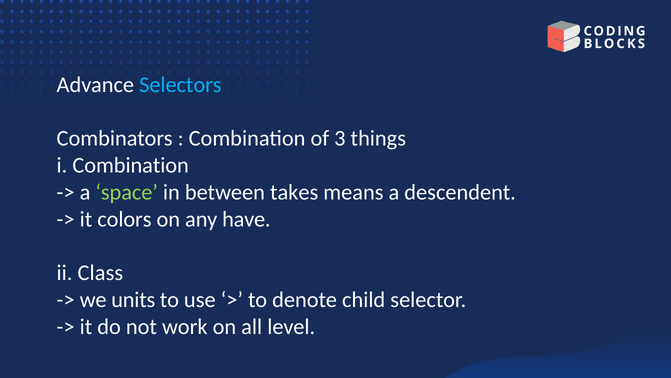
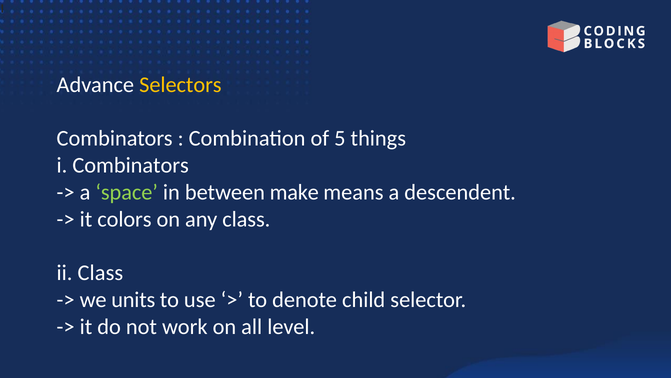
Selectors colour: light blue -> yellow
3: 3 -> 5
i Combination: Combination -> Combinators
takes: takes -> make
any have: have -> class
